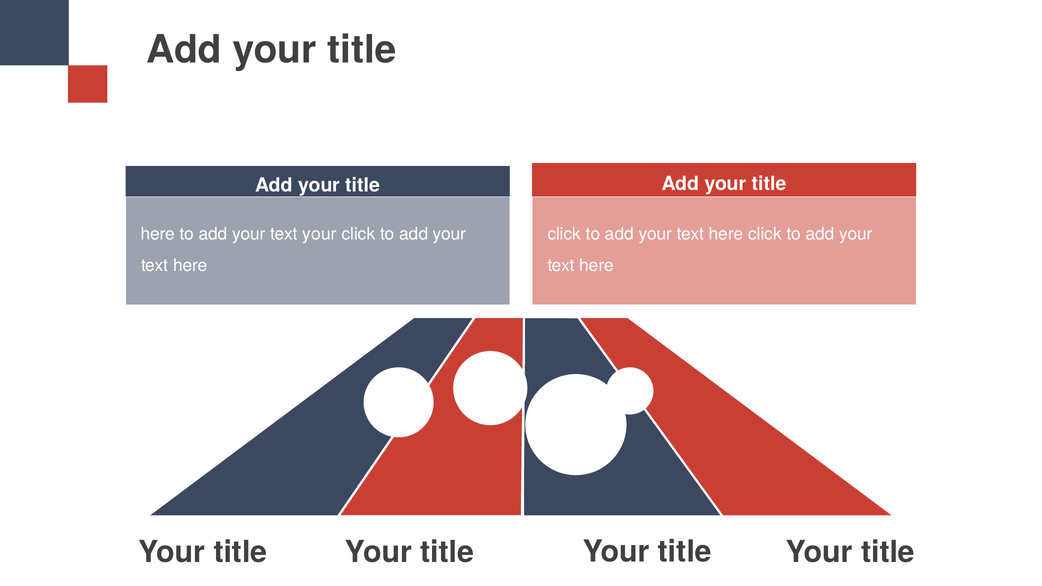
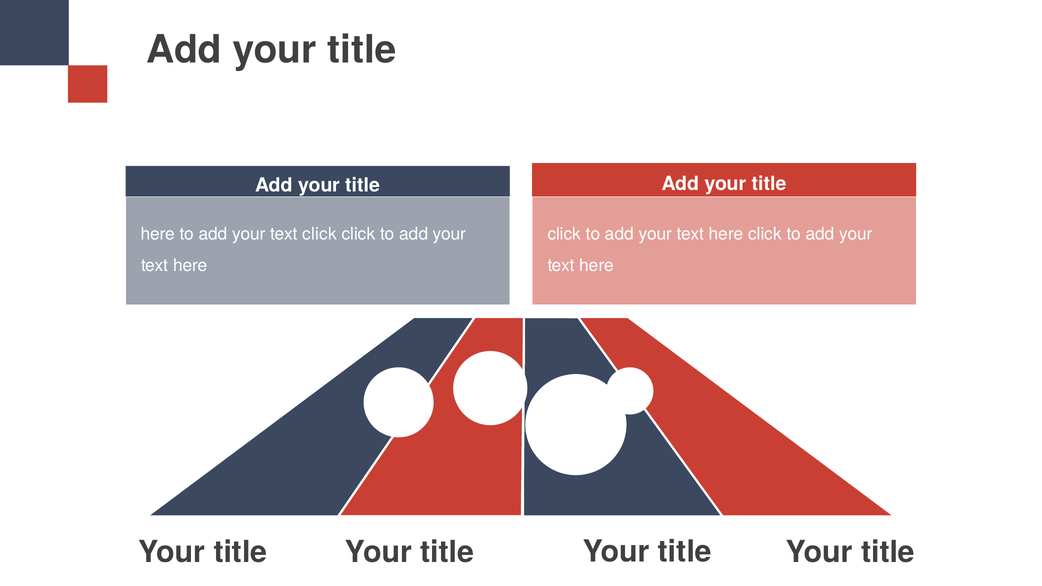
text your: your -> click
